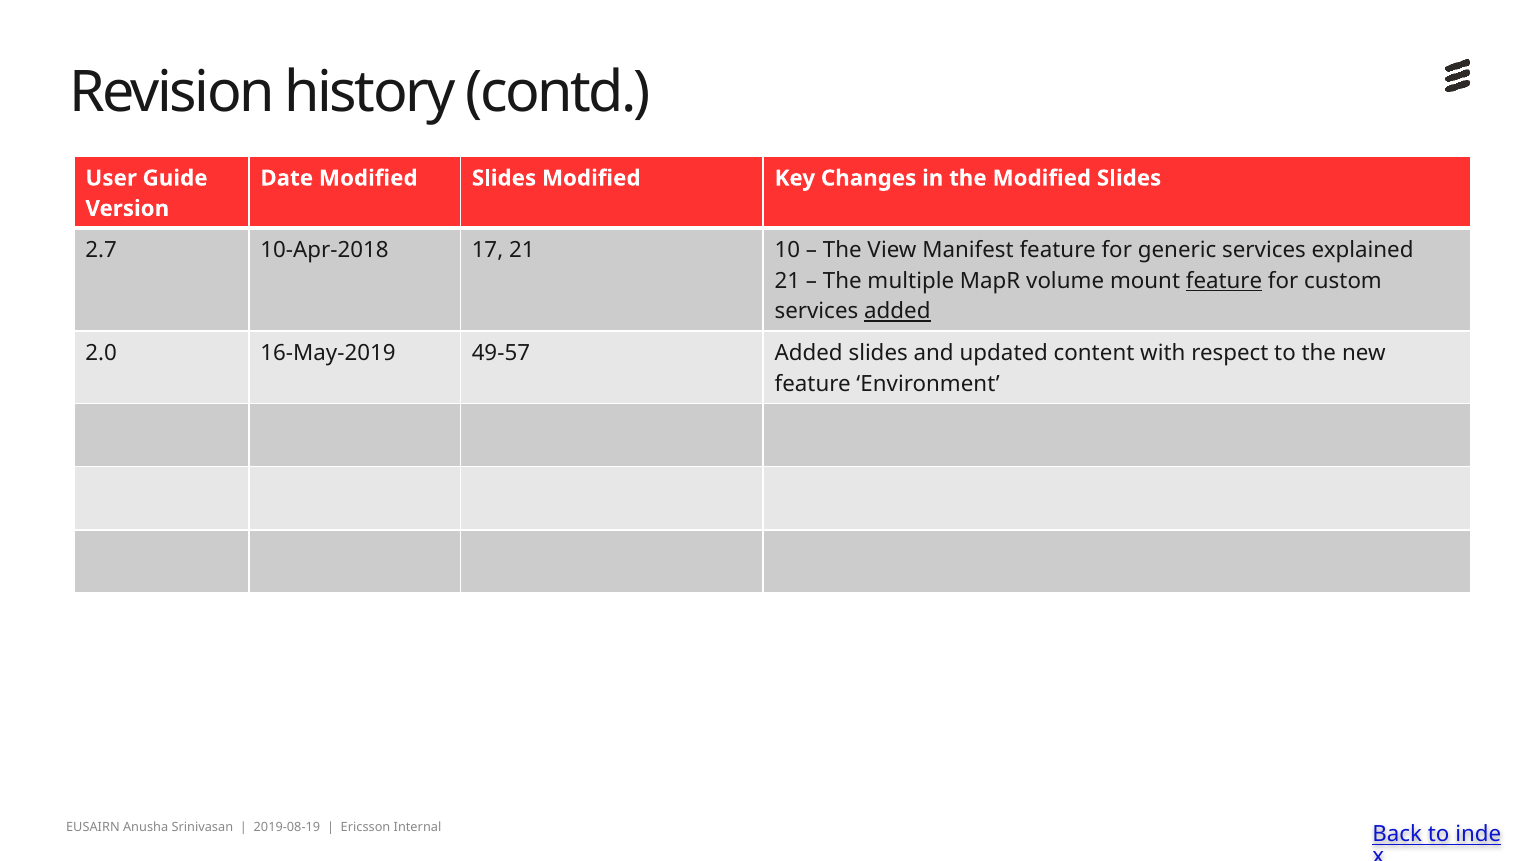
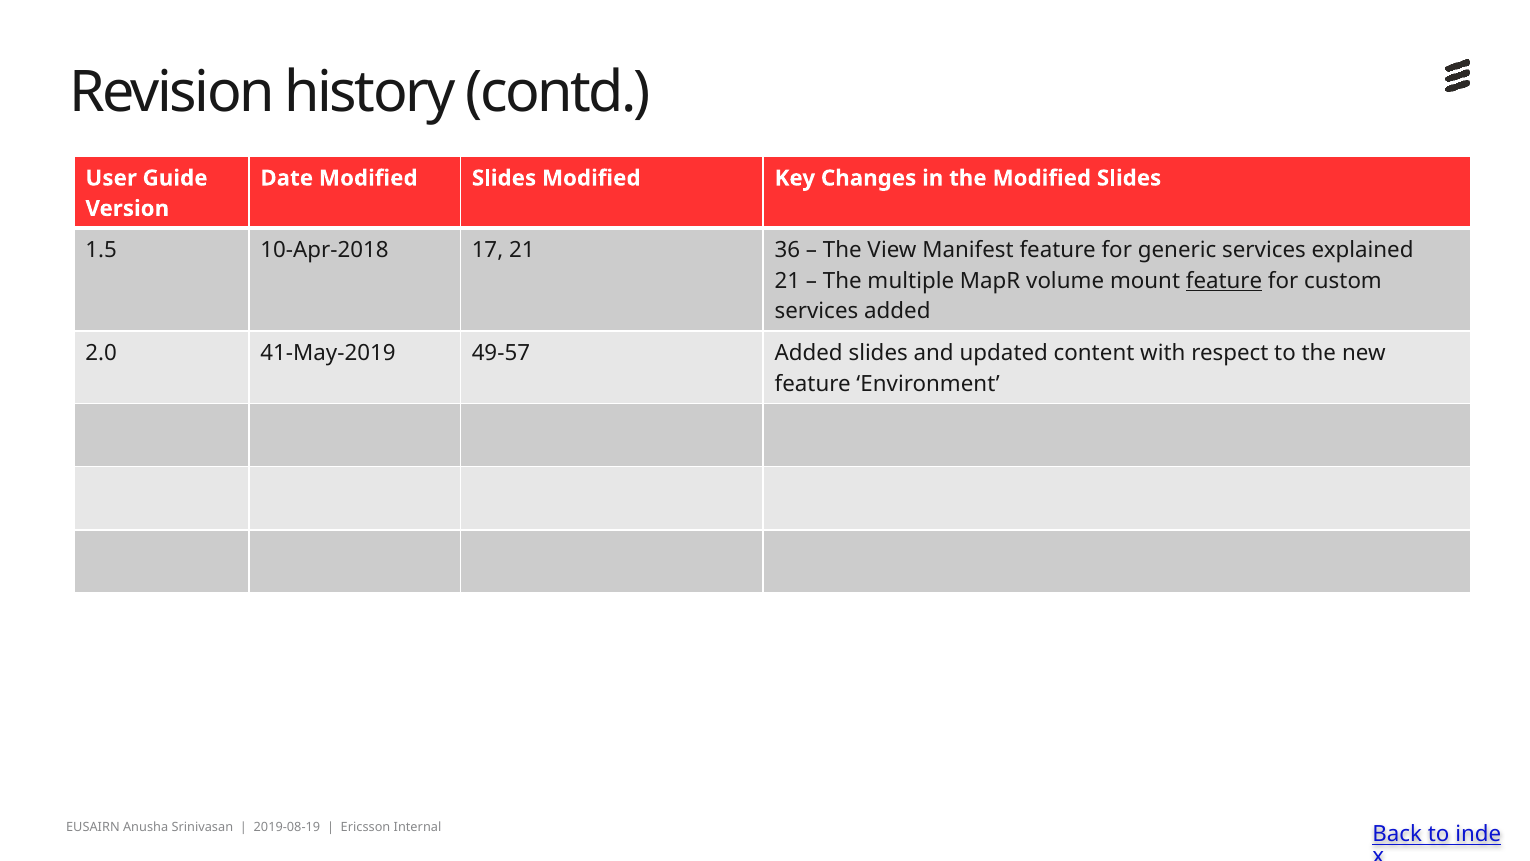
2.7: 2.7 -> 1.5
10: 10 -> 36
added at (897, 311) underline: present -> none
16-May-2019: 16-May-2019 -> 41-May-2019
